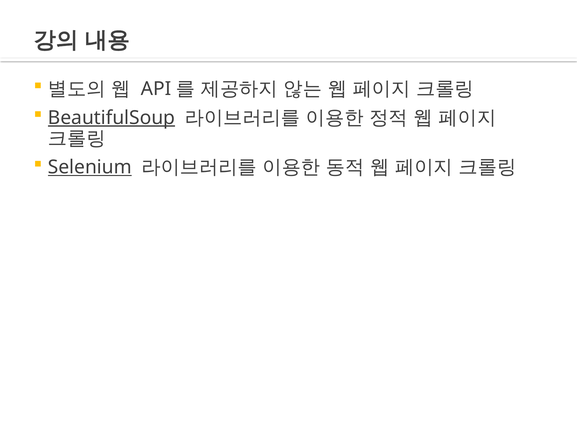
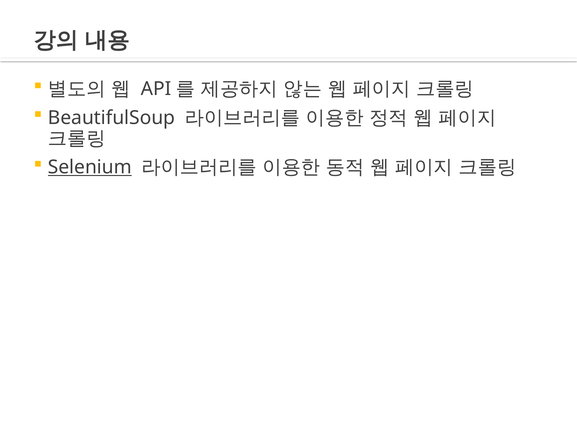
BeautifulSoup underline: present -> none
